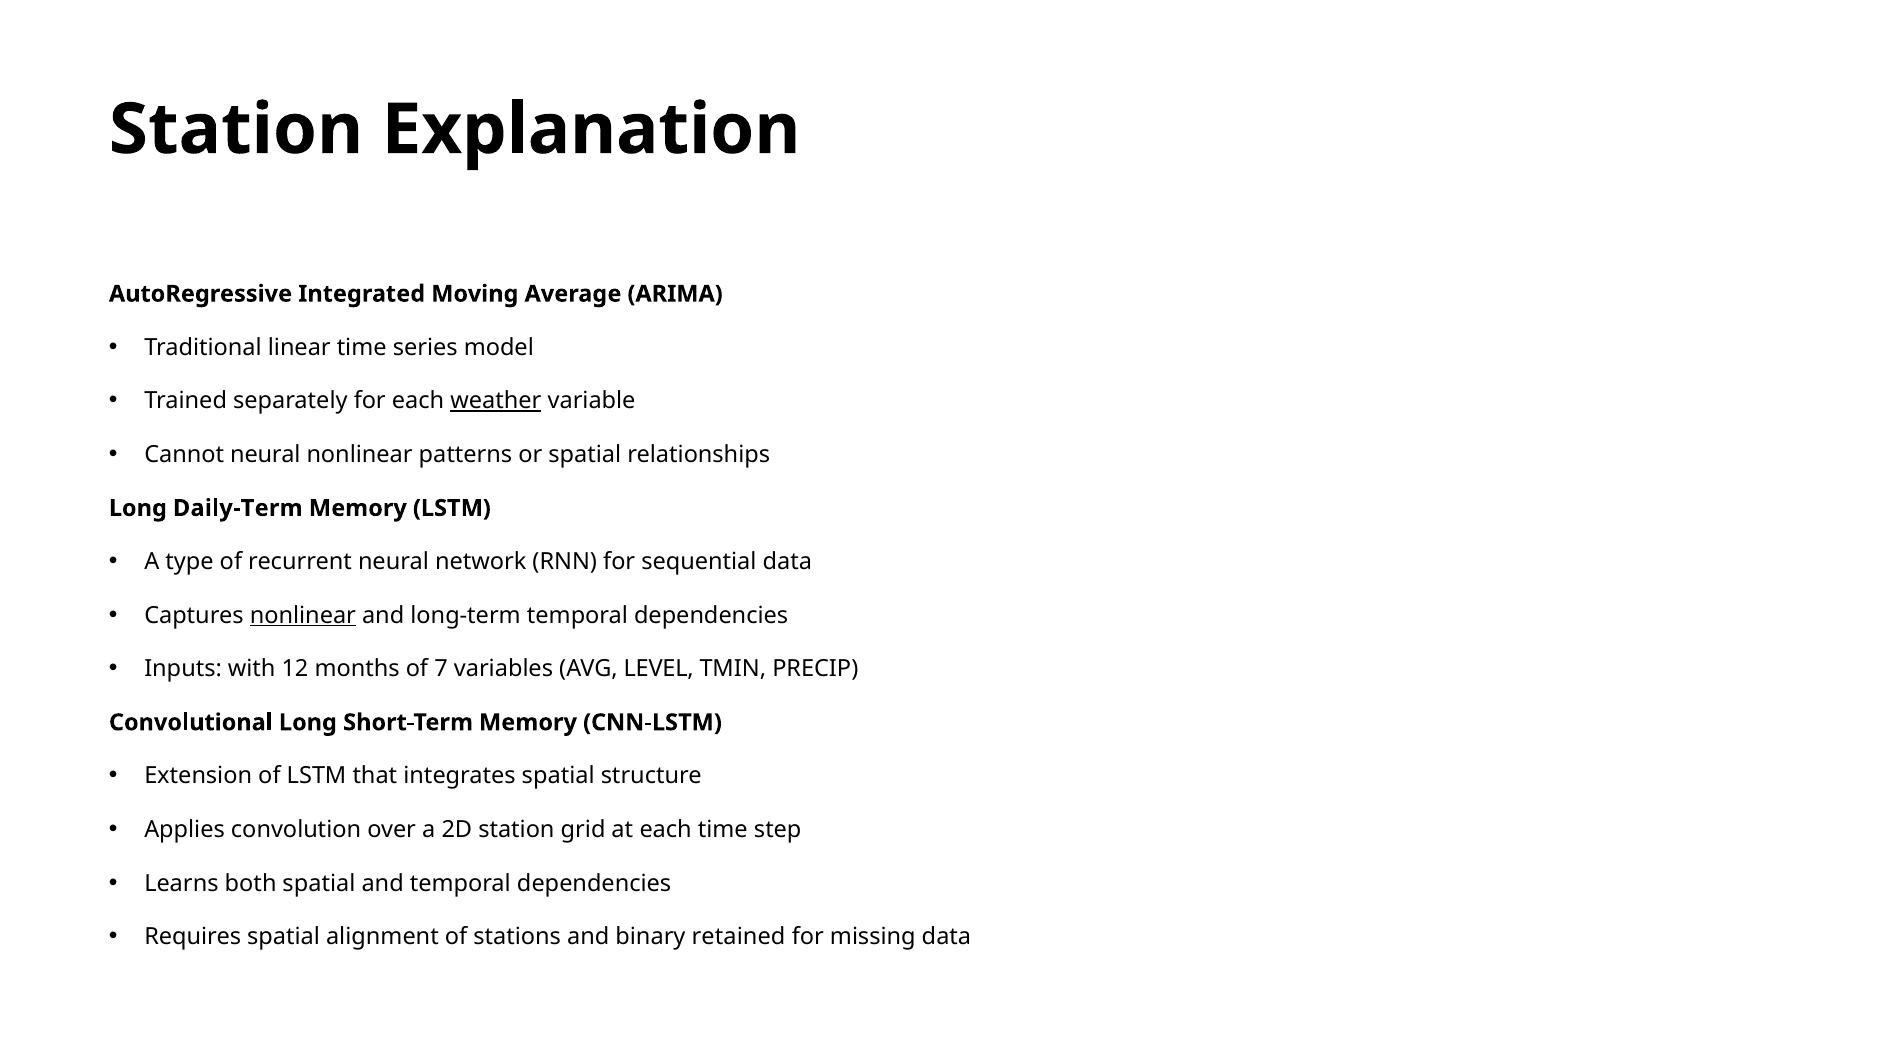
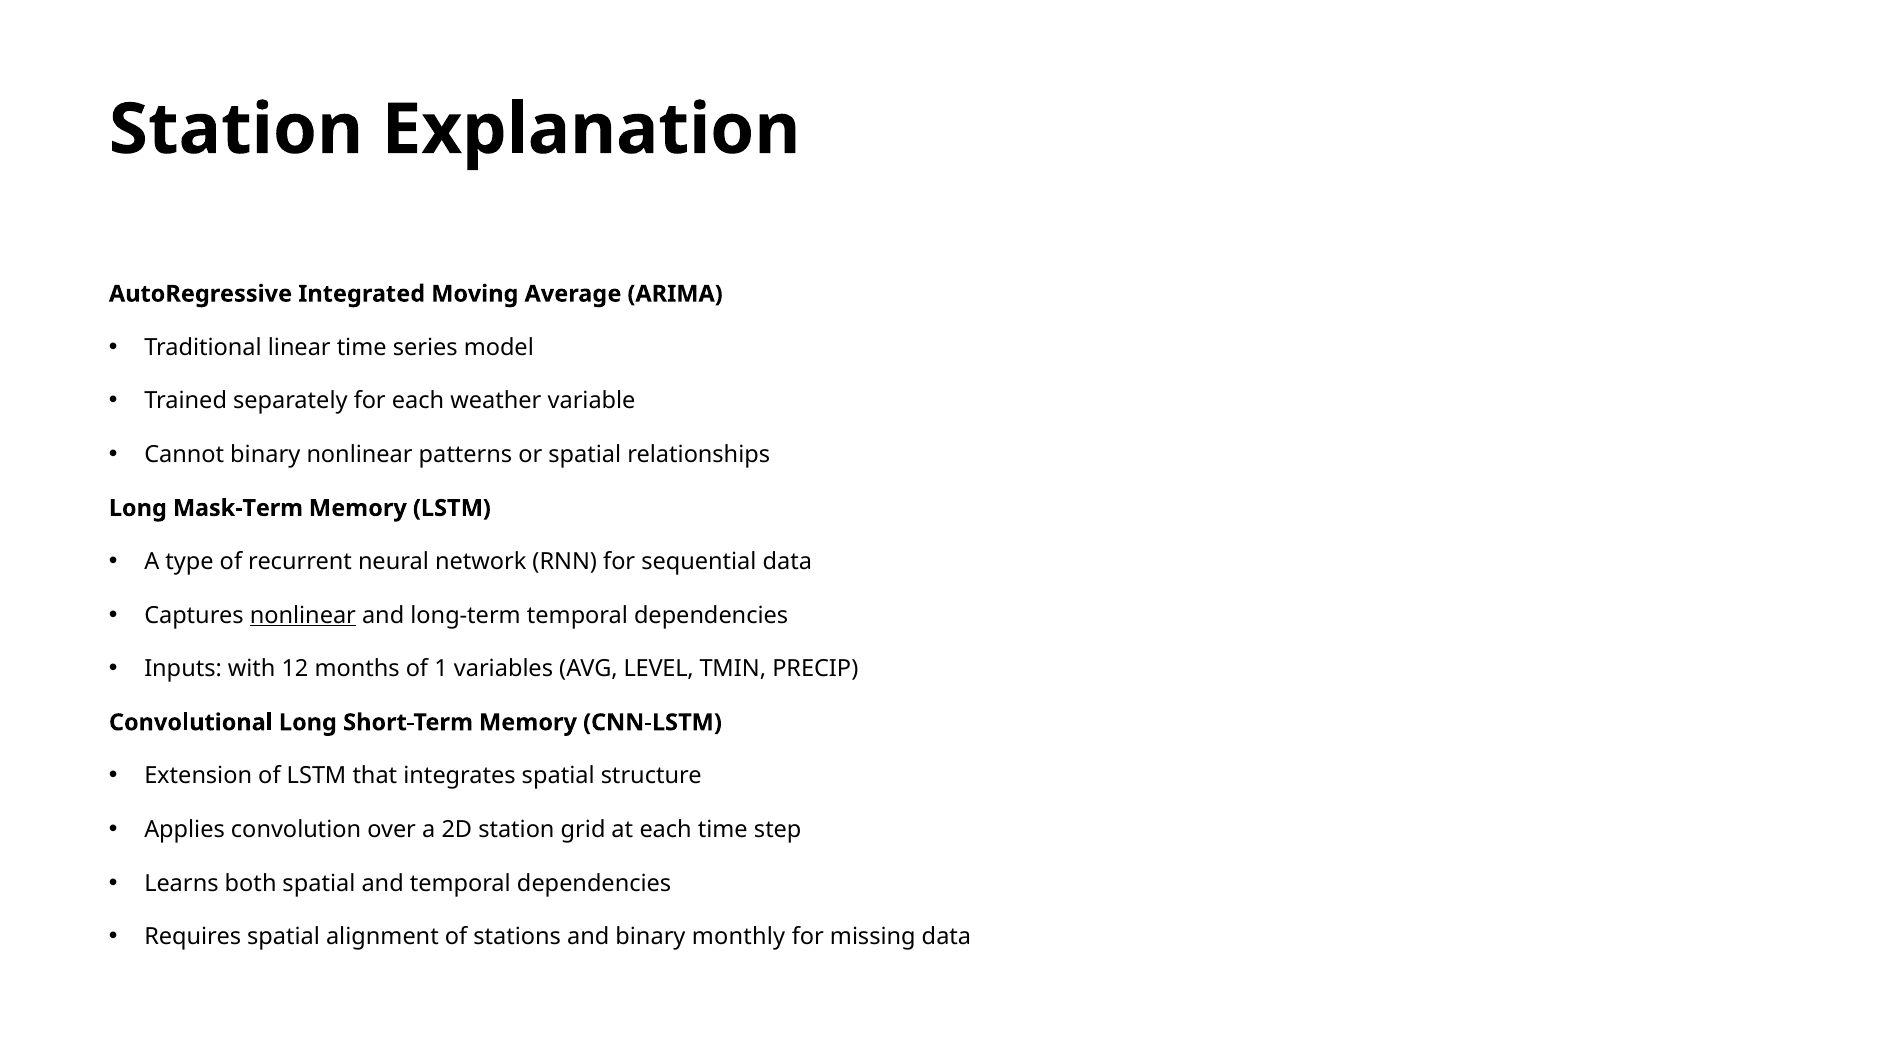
weather underline: present -> none
Cannot neural: neural -> binary
Daily-Term: Daily-Term -> Mask-Term
7: 7 -> 1
retained: retained -> monthly
